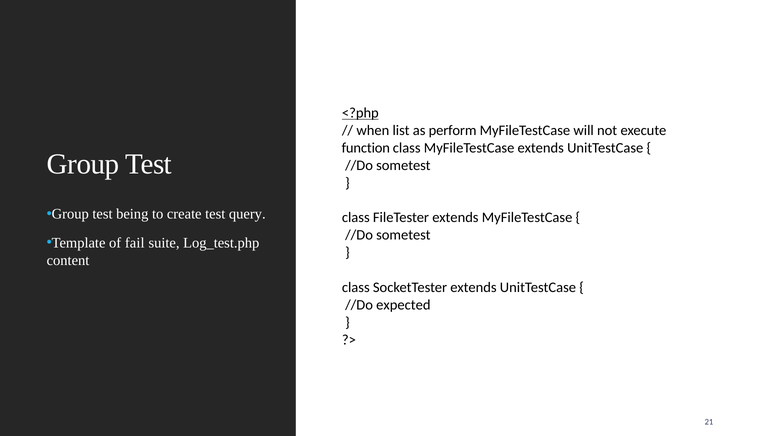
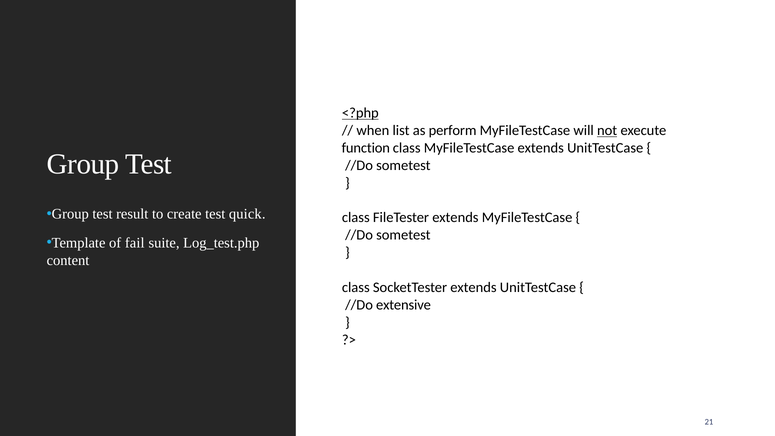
not underline: none -> present
being: being -> result
query: query -> quick
expected: expected -> extensive
